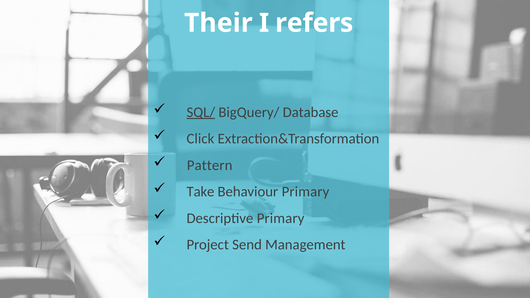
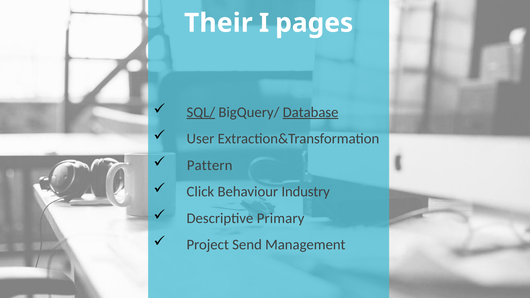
refers: refers -> pages
Database underline: none -> present
Click: Click -> User
Take: Take -> Click
Behaviour Primary: Primary -> Industry
